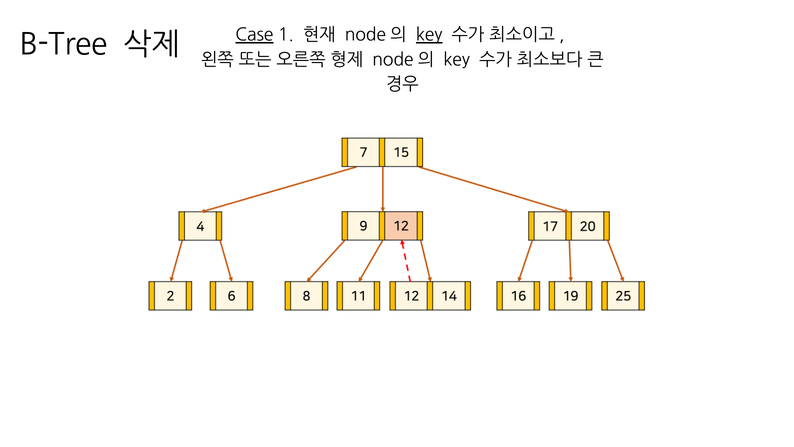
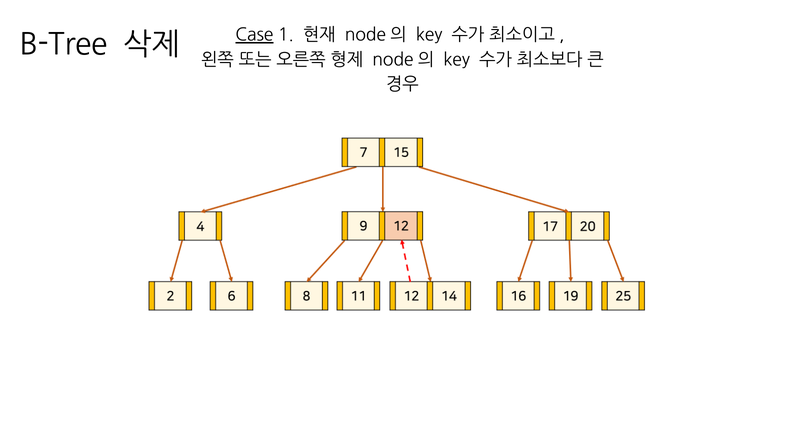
key at (429, 35) underline: present -> none
